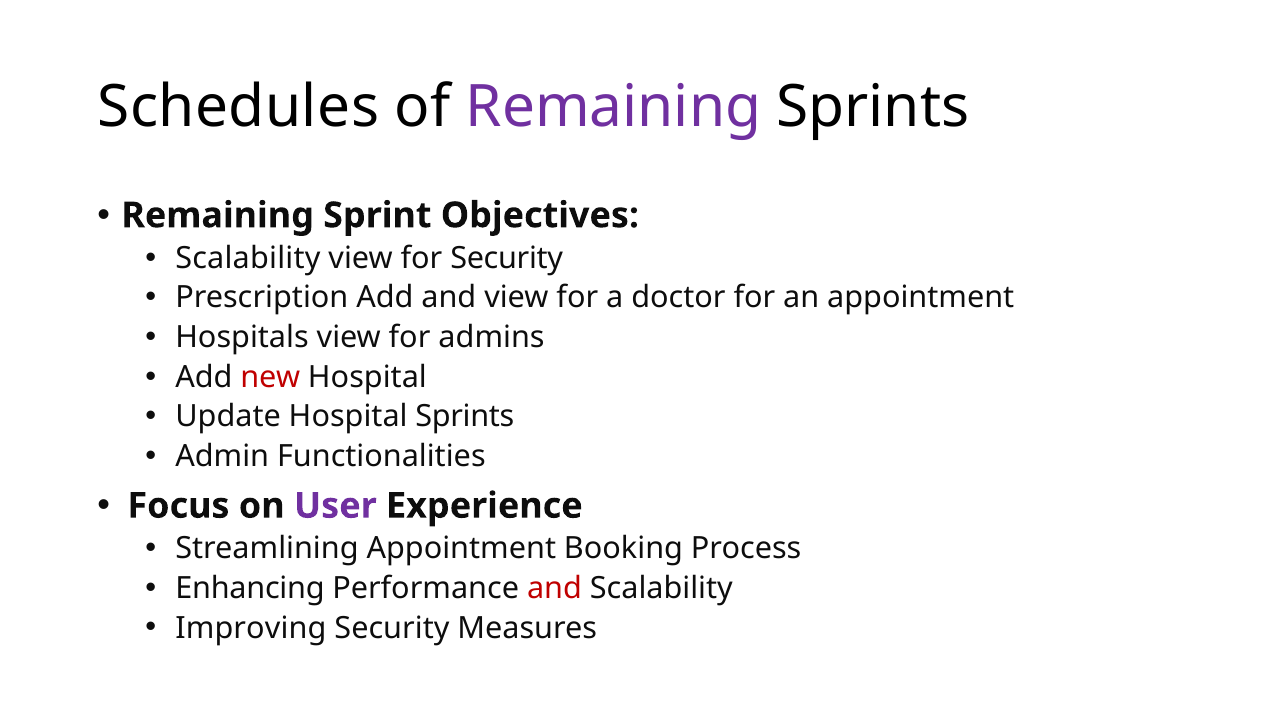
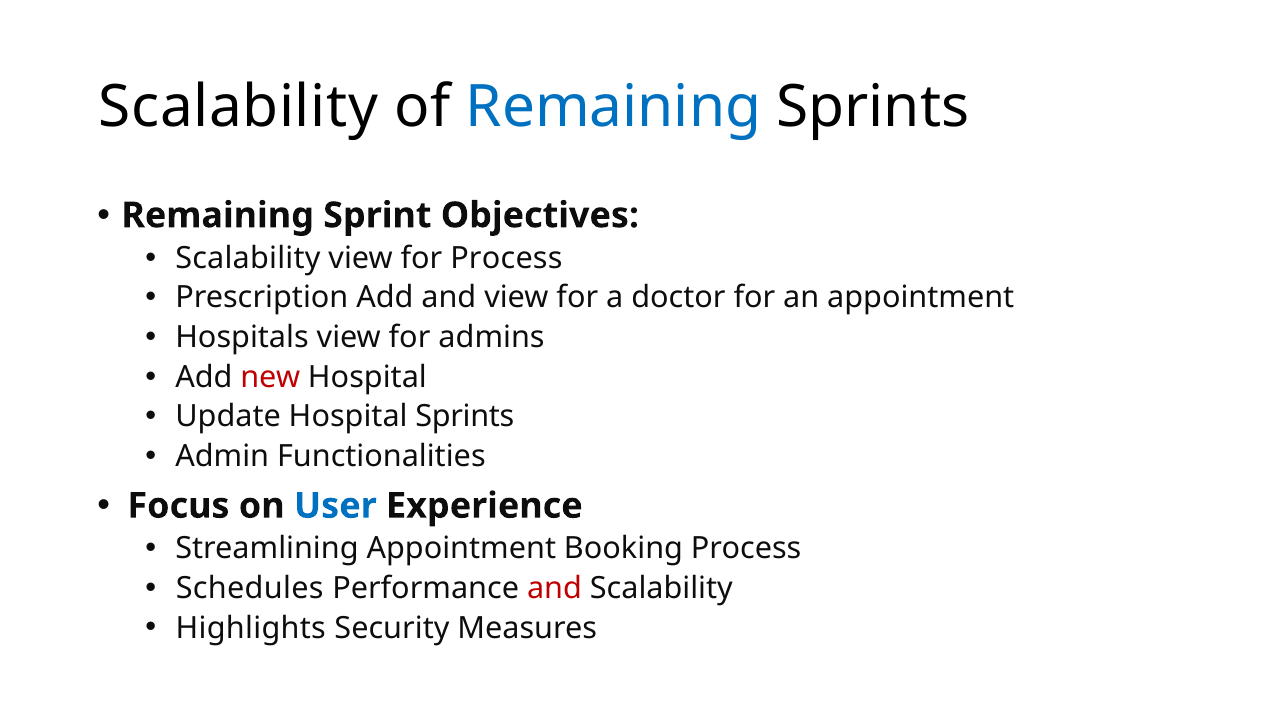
Schedules at (238, 107): Schedules -> Scalability
Remaining at (613, 107) colour: purple -> blue
for Security: Security -> Process
User colour: purple -> blue
Enhancing: Enhancing -> Schedules
Improving: Improving -> Highlights
